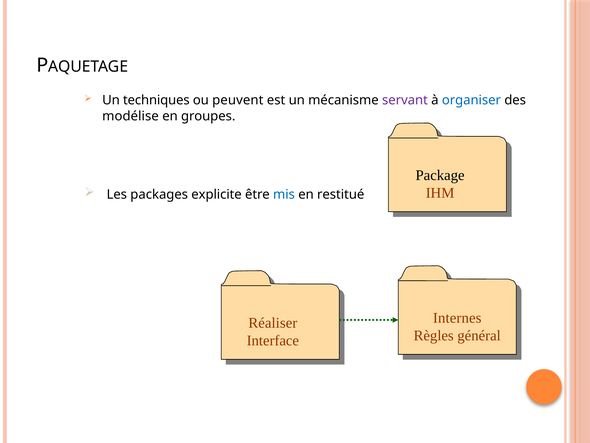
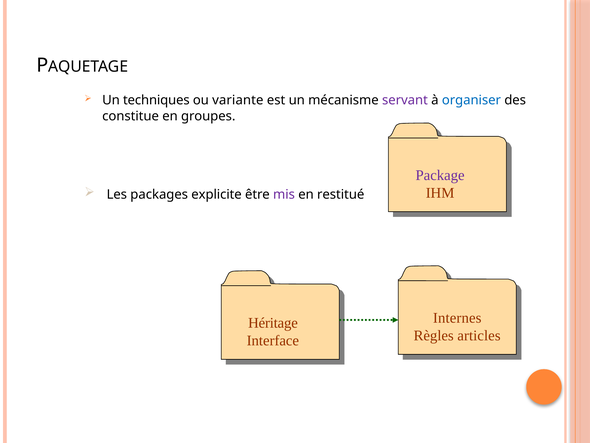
peuvent: peuvent -> variante
modélise: modélise -> constitue
Package colour: black -> purple
mis colour: blue -> purple
Réaliser: Réaliser -> Héritage
général: général -> articles
